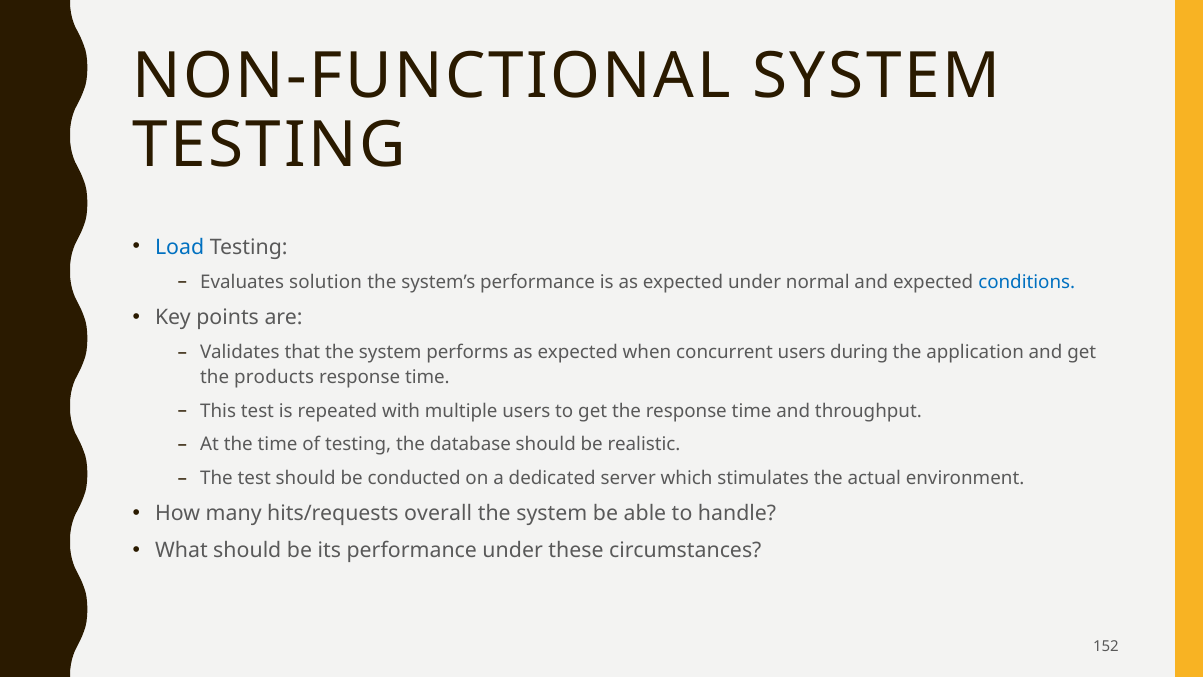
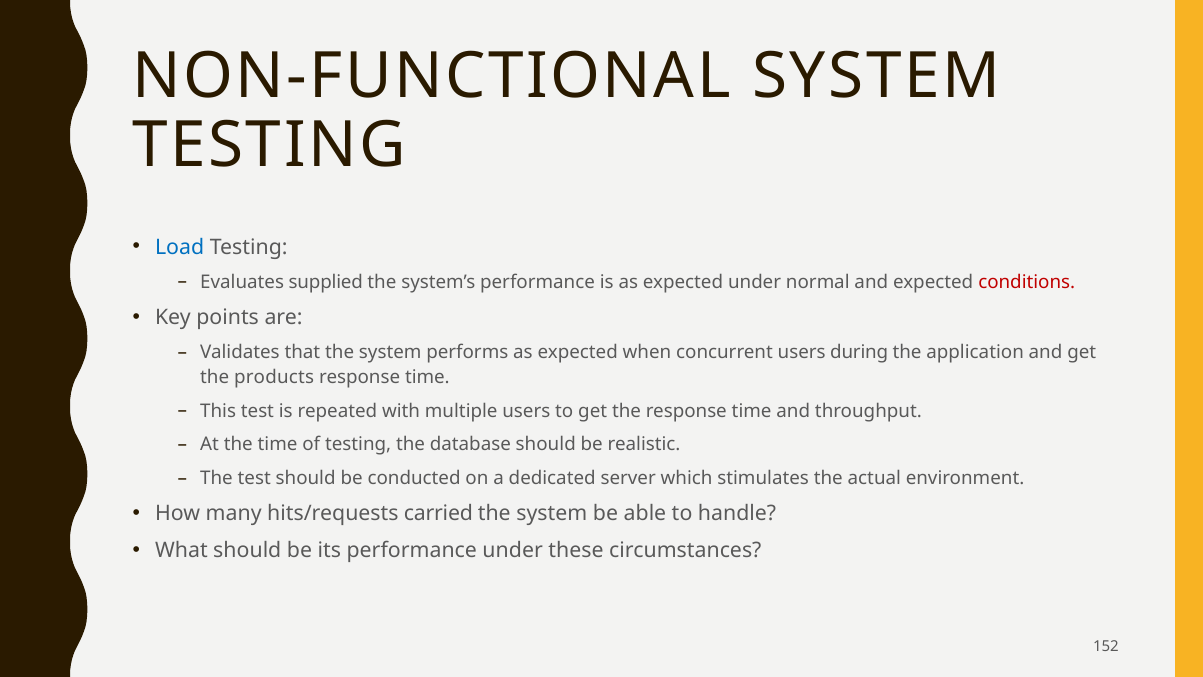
solution: solution -> supplied
conditions colour: blue -> red
overall: overall -> carried
